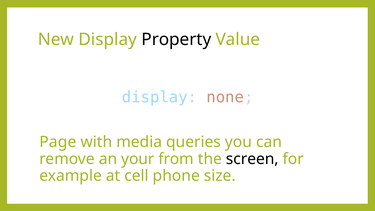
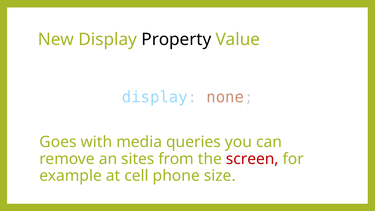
Page: Page -> Goes
your: your -> sites
screen colour: black -> red
